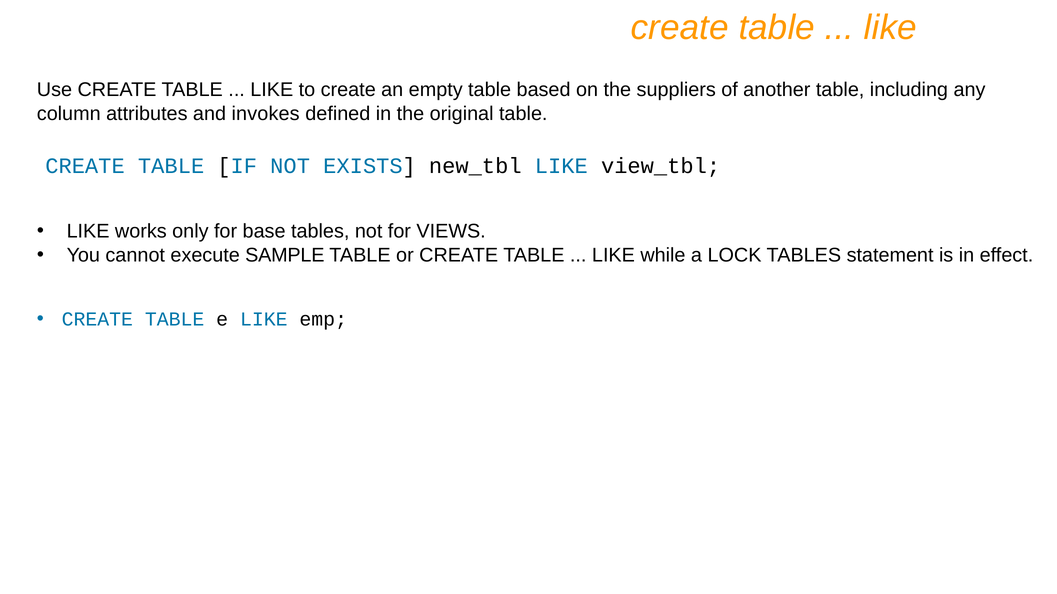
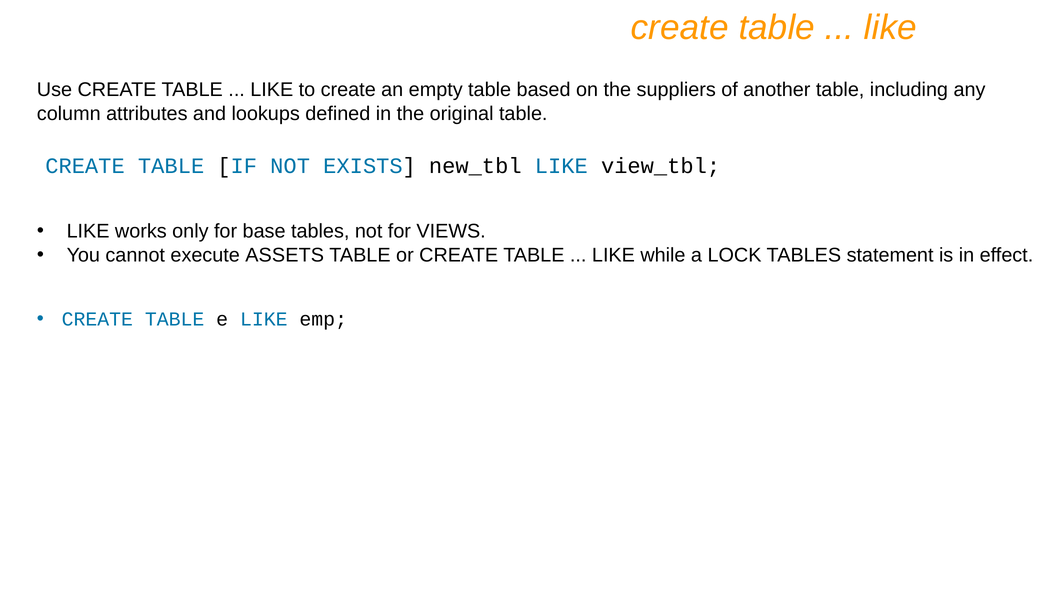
invokes: invokes -> lookups
SAMPLE: SAMPLE -> ASSETS
